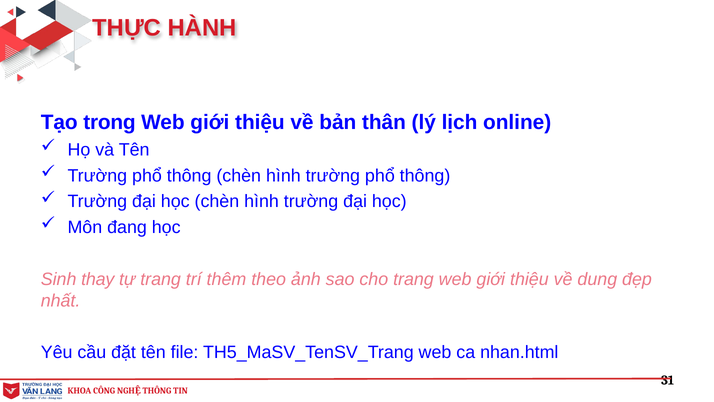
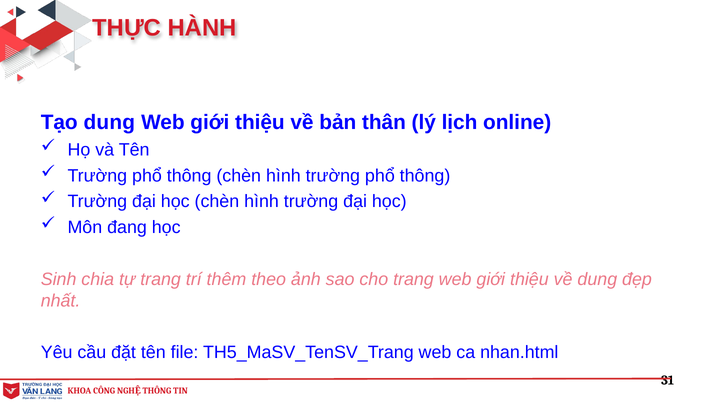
Tạo trong: trong -> dung
thay: thay -> chia
